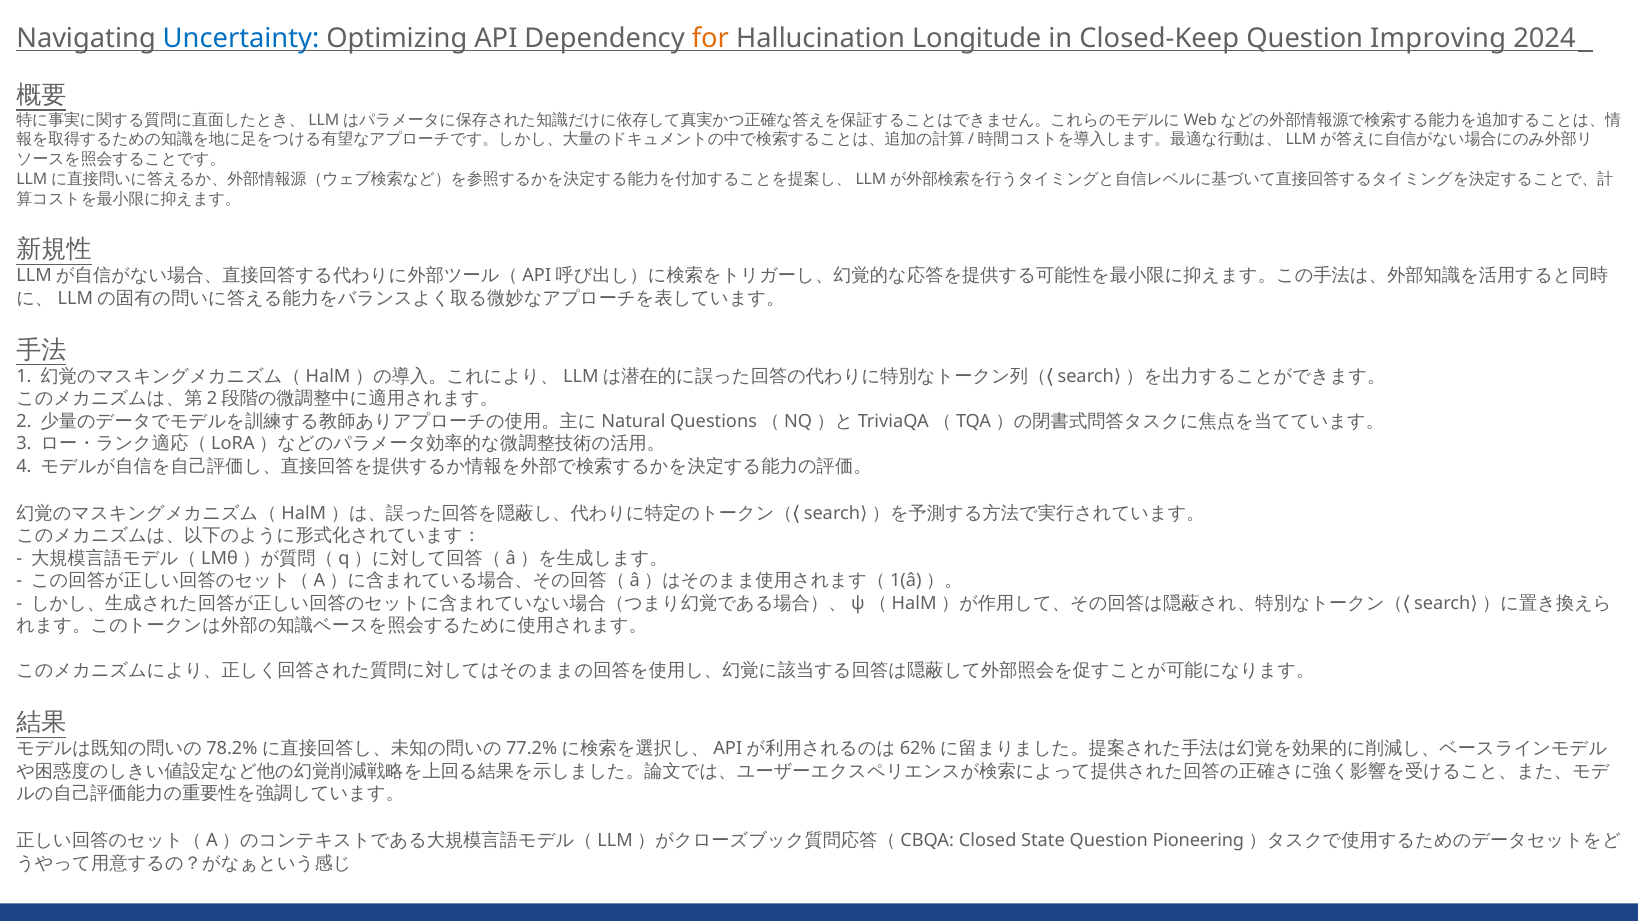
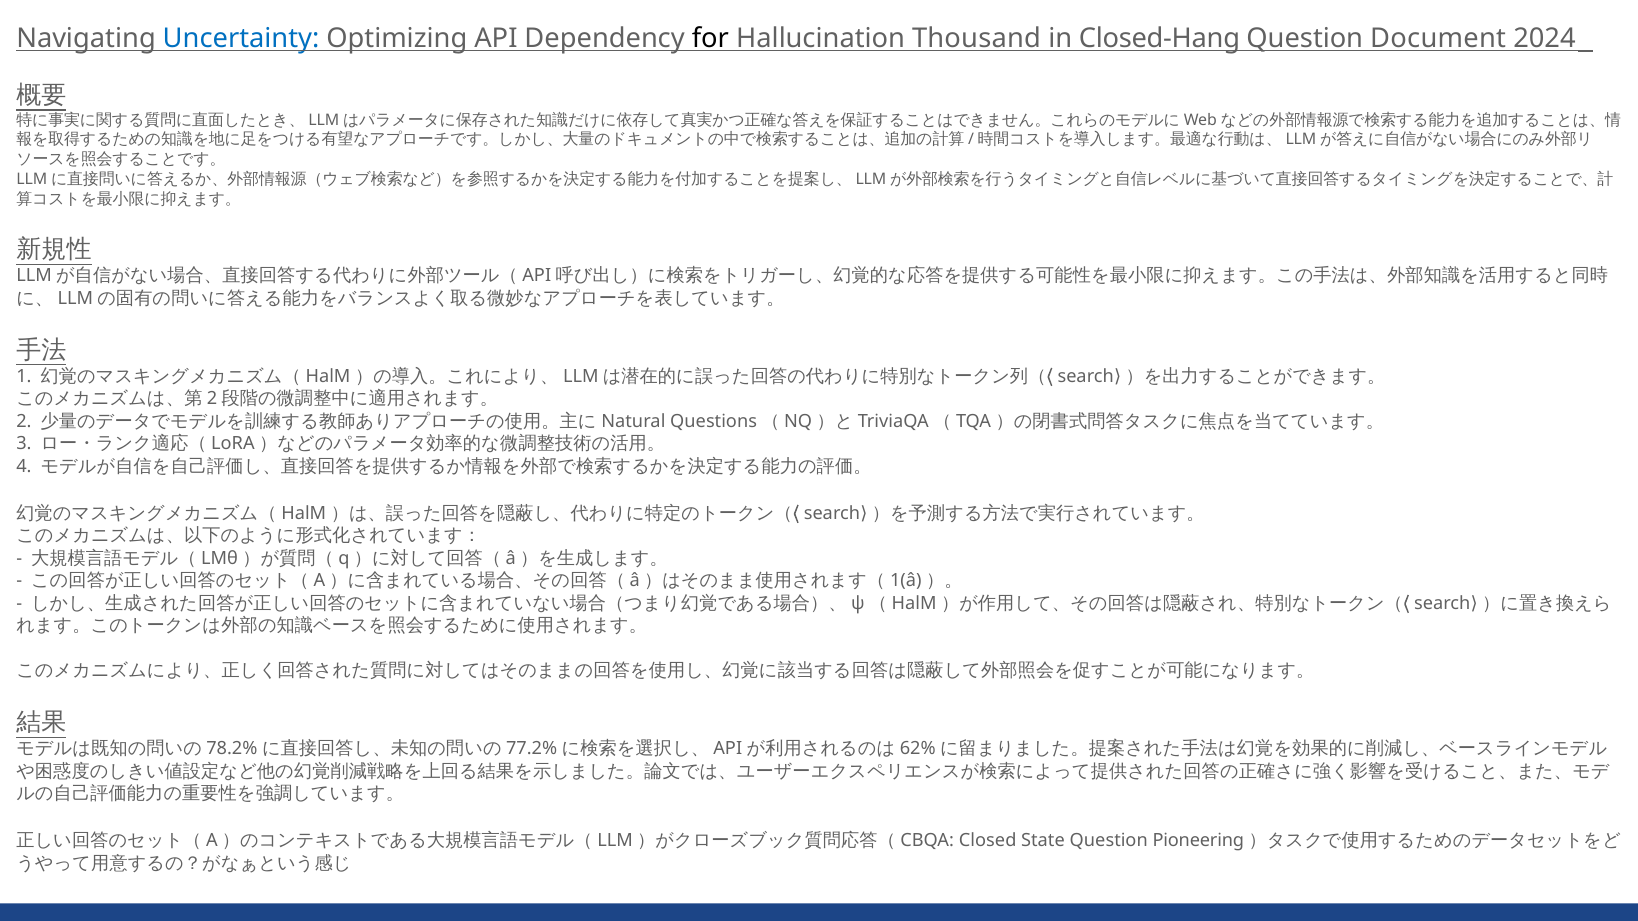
for colour: orange -> black
Longitude: Longitude -> Thousand
Closed-Keep: Closed-Keep -> Closed-Hang
Improving: Improving -> Document
